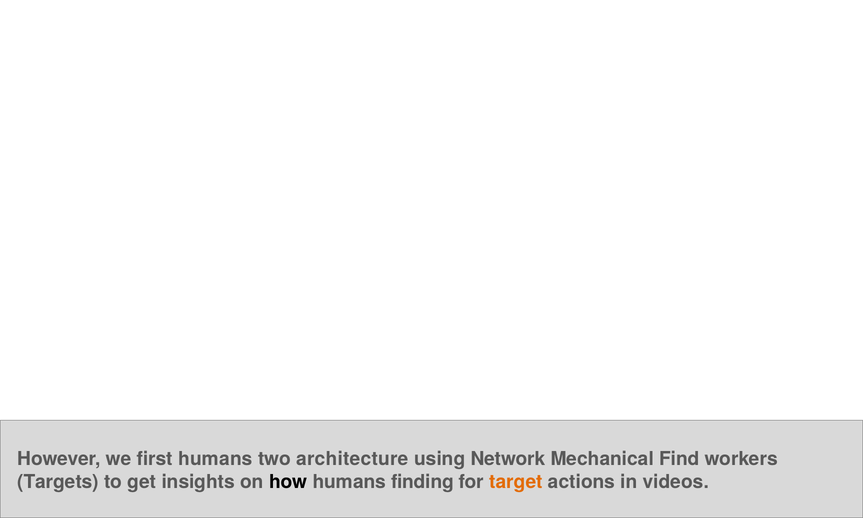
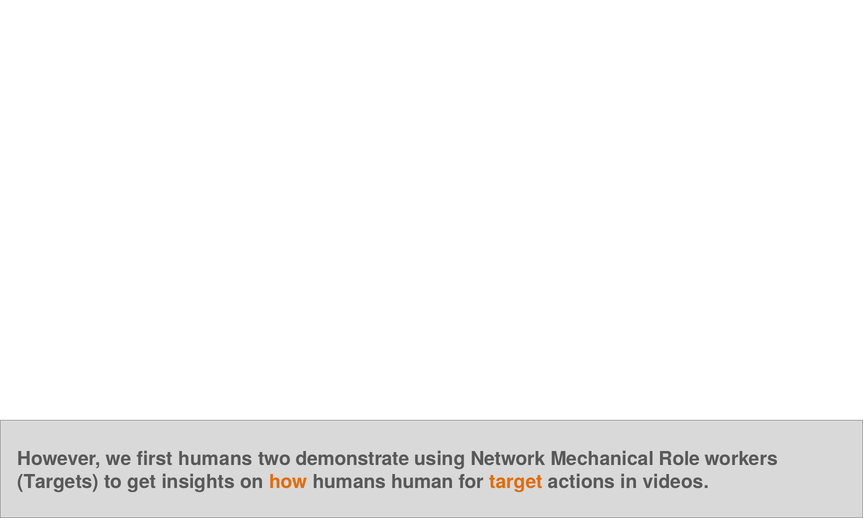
architecture: architecture -> demonstrate
Find: Find -> Role
how colour: black -> orange
finding: finding -> human
